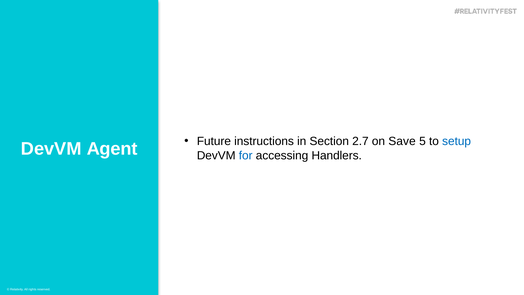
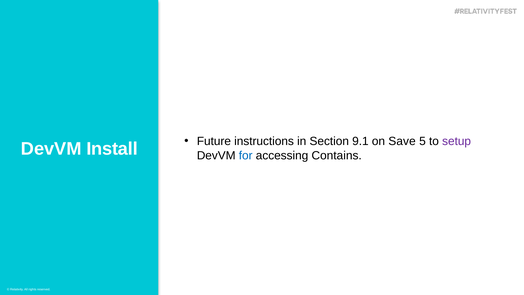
2.7: 2.7 -> 9.1
setup colour: blue -> purple
Agent: Agent -> Install
Handlers: Handlers -> Contains
